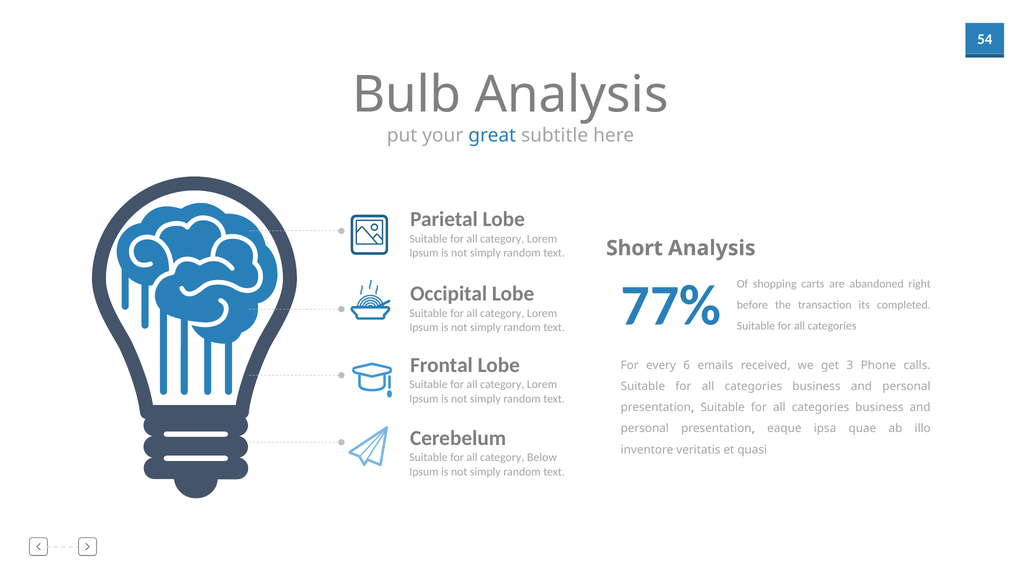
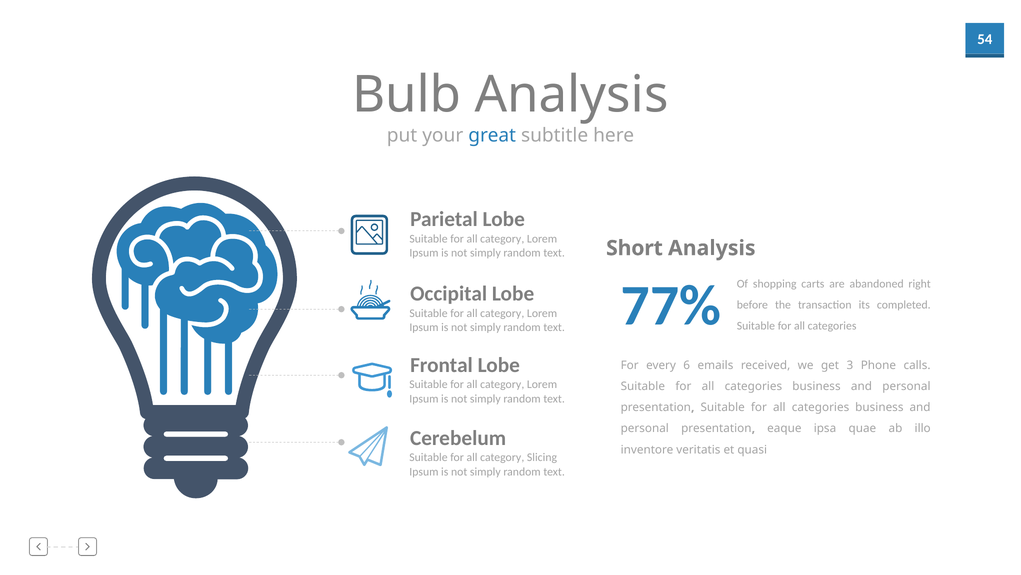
Below: Below -> Slicing
